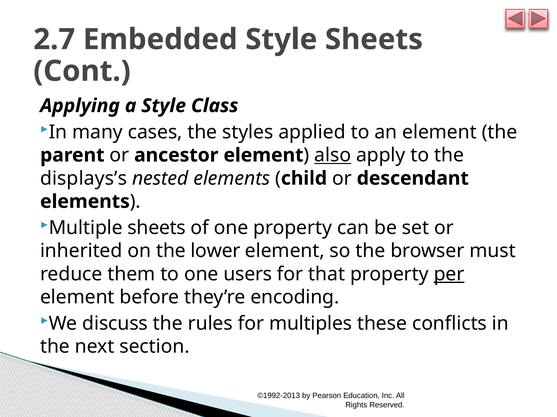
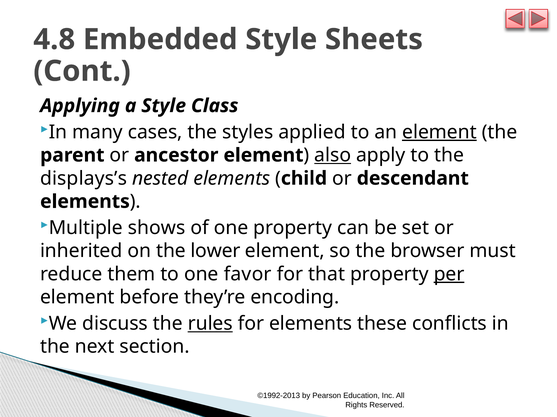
2.7: 2.7 -> 4.8
element at (439, 132) underline: none -> present
Multiple sheets: sheets -> shows
users: users -> favor
rules underline: none -> present
for multiples: multiples -> elements
